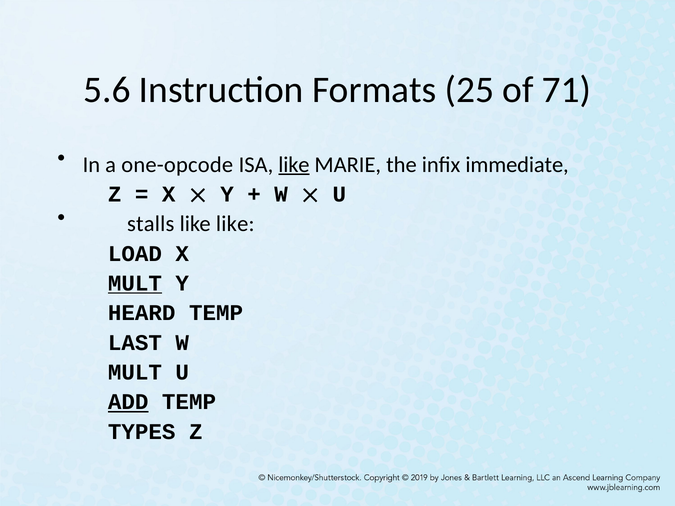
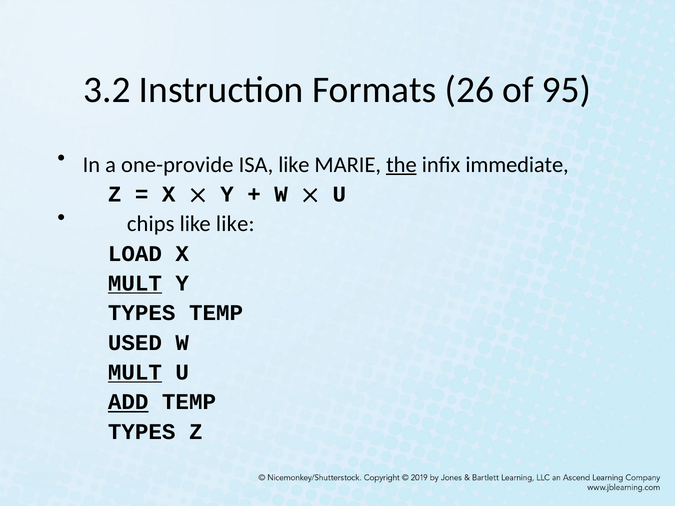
5.6: 5.6 -> 3.2
25: 25 -> 26
71: 71 -> 95
one-opcode: one-opcode -> one-provide
like at (294, 165) underline: present -> none
the underline: none -> present
stalls: stalls -> chips
HEARD at (142, 313): HEARD -> TYPES
LAST: LAST -> USED
MULT at (135, 372) underline: none -> present
